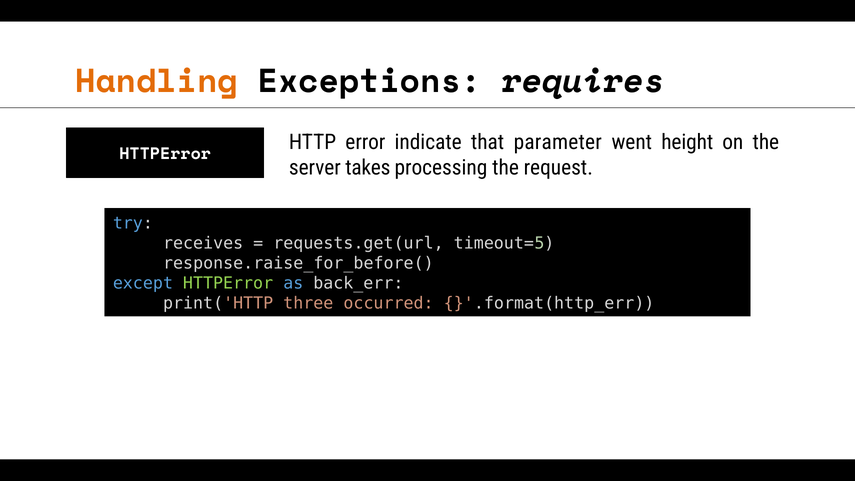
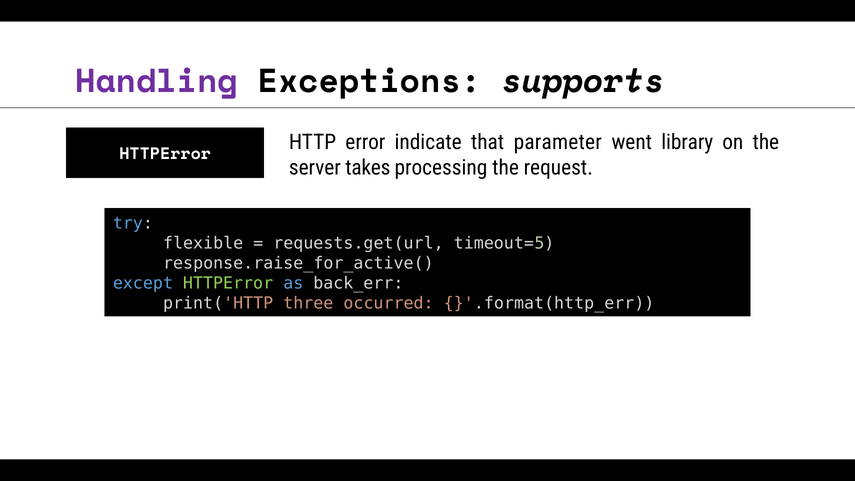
Handling colour: orange -> purple
requires: requires -> supports
height: height -> library
receives: receives -> flexible
response.raise_for_before(: response.raise_for_before( -> response.raise_for_active(
